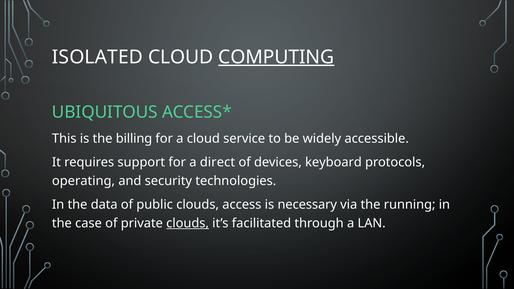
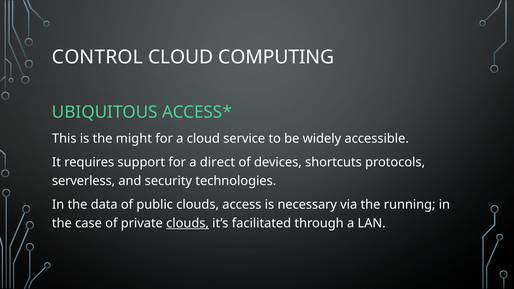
ISOLATED: ISOLATED -> CONTROL
COMPUTING underline: present -> none
billing: billing -> might
keyboard: keyboard -> shortcuts
operating: operating -> serverless
